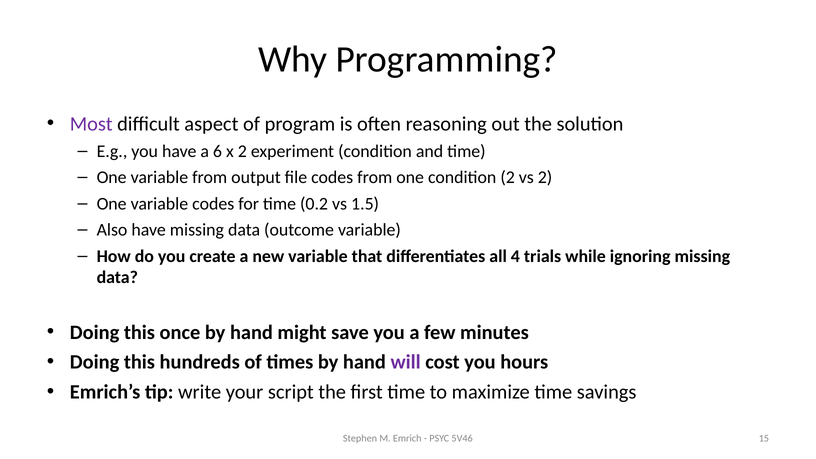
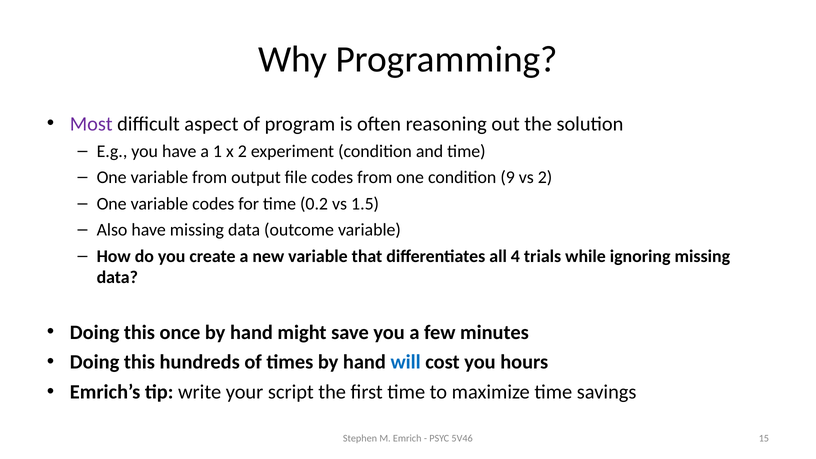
6: 6 -> 1
condition 2: 2 -> 9
will colour: purple -> blue
